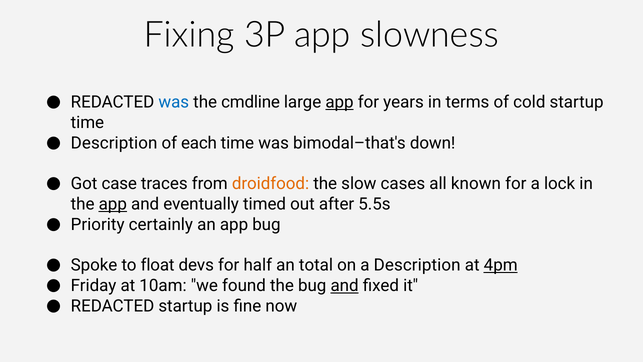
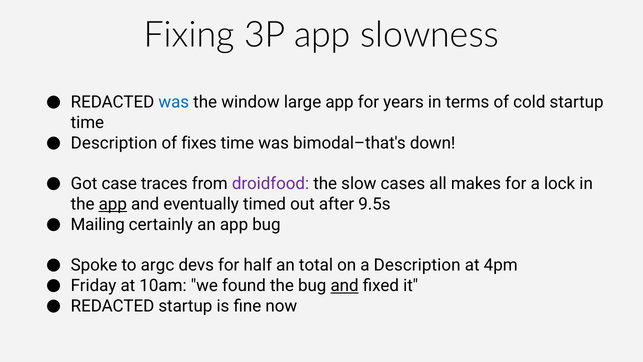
cmdline: cmdline -> window
app at (340, 102) underline: present -> none
each: each -> fixes
droidfood colour: orange -> purple
known: known -> makes
5.5s: 5.5s -> 9.5s
Priority: Priority -> Mailing
float: float -> argc
4pm underline: present -> none
